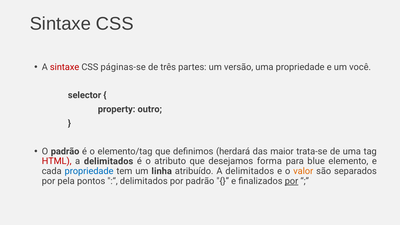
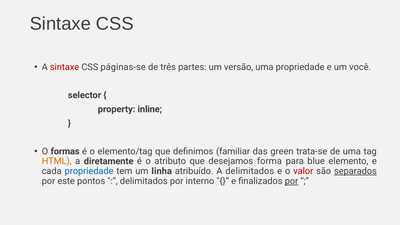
outro: outro -> inline
O padrão: padrão -> formas
herdará: herdará -> familiar
maior: maior -> green
HTML colour: red -> orange
delimitados at (109, 161): delimitados -> diretamente
valor colour: orange -> red
separados underline: none -> present
pela: pela -> este
por padrão: padrão -> interno
